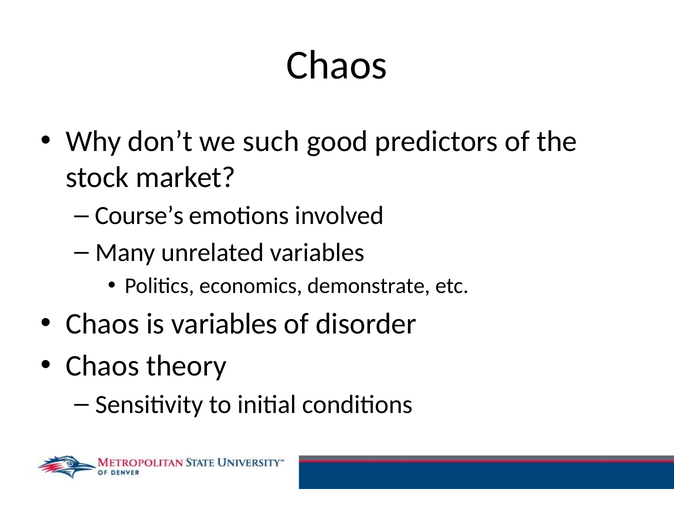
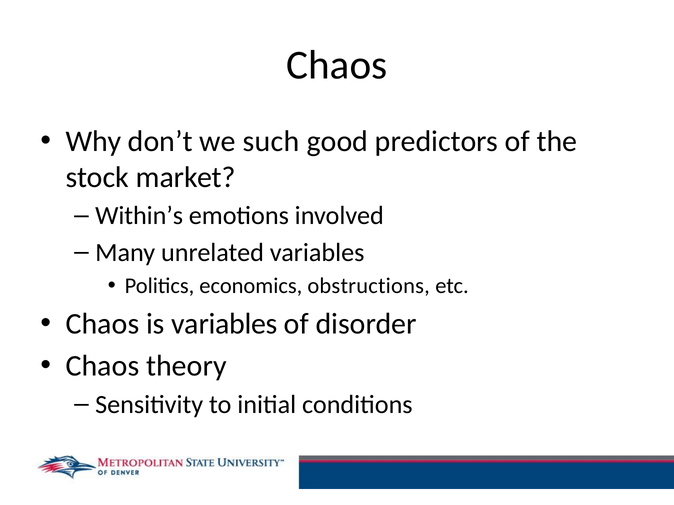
Course’s: Course’s -> Within’s
demonstrate: demonstrate -> obstructions
